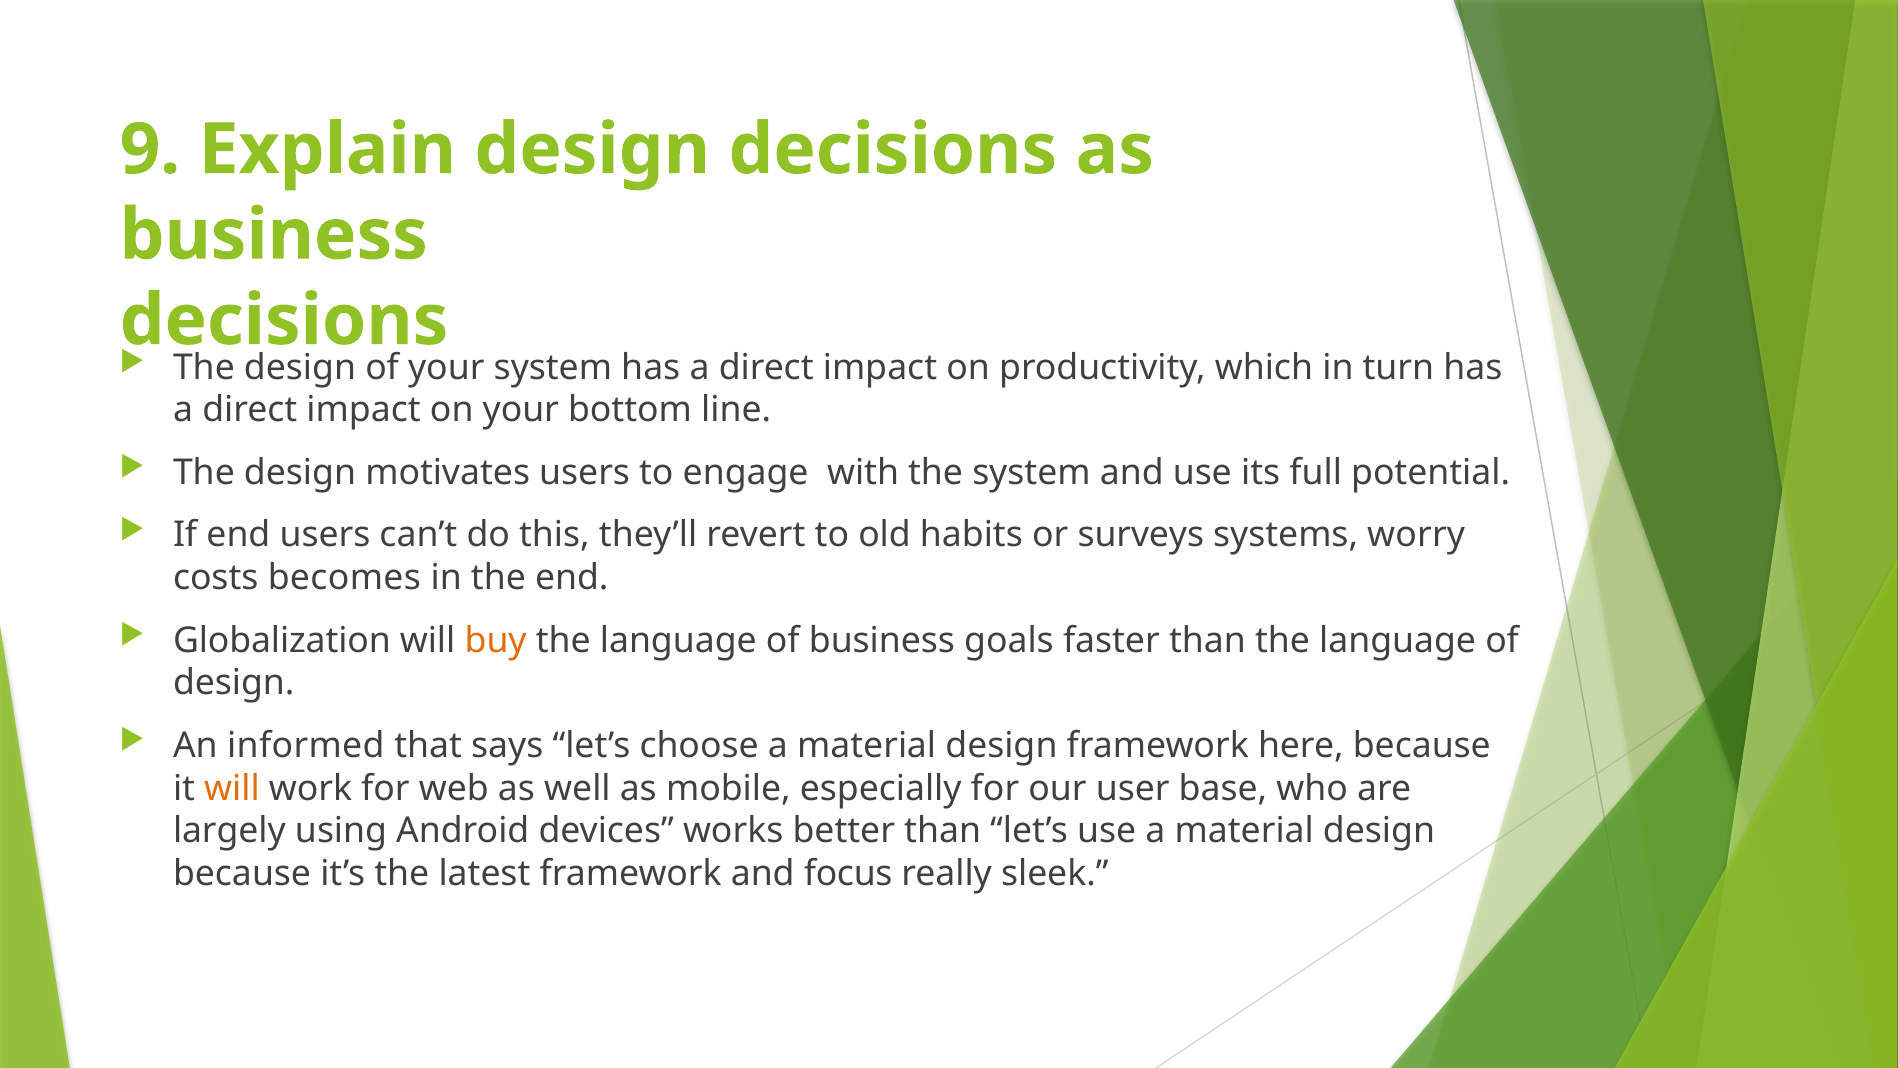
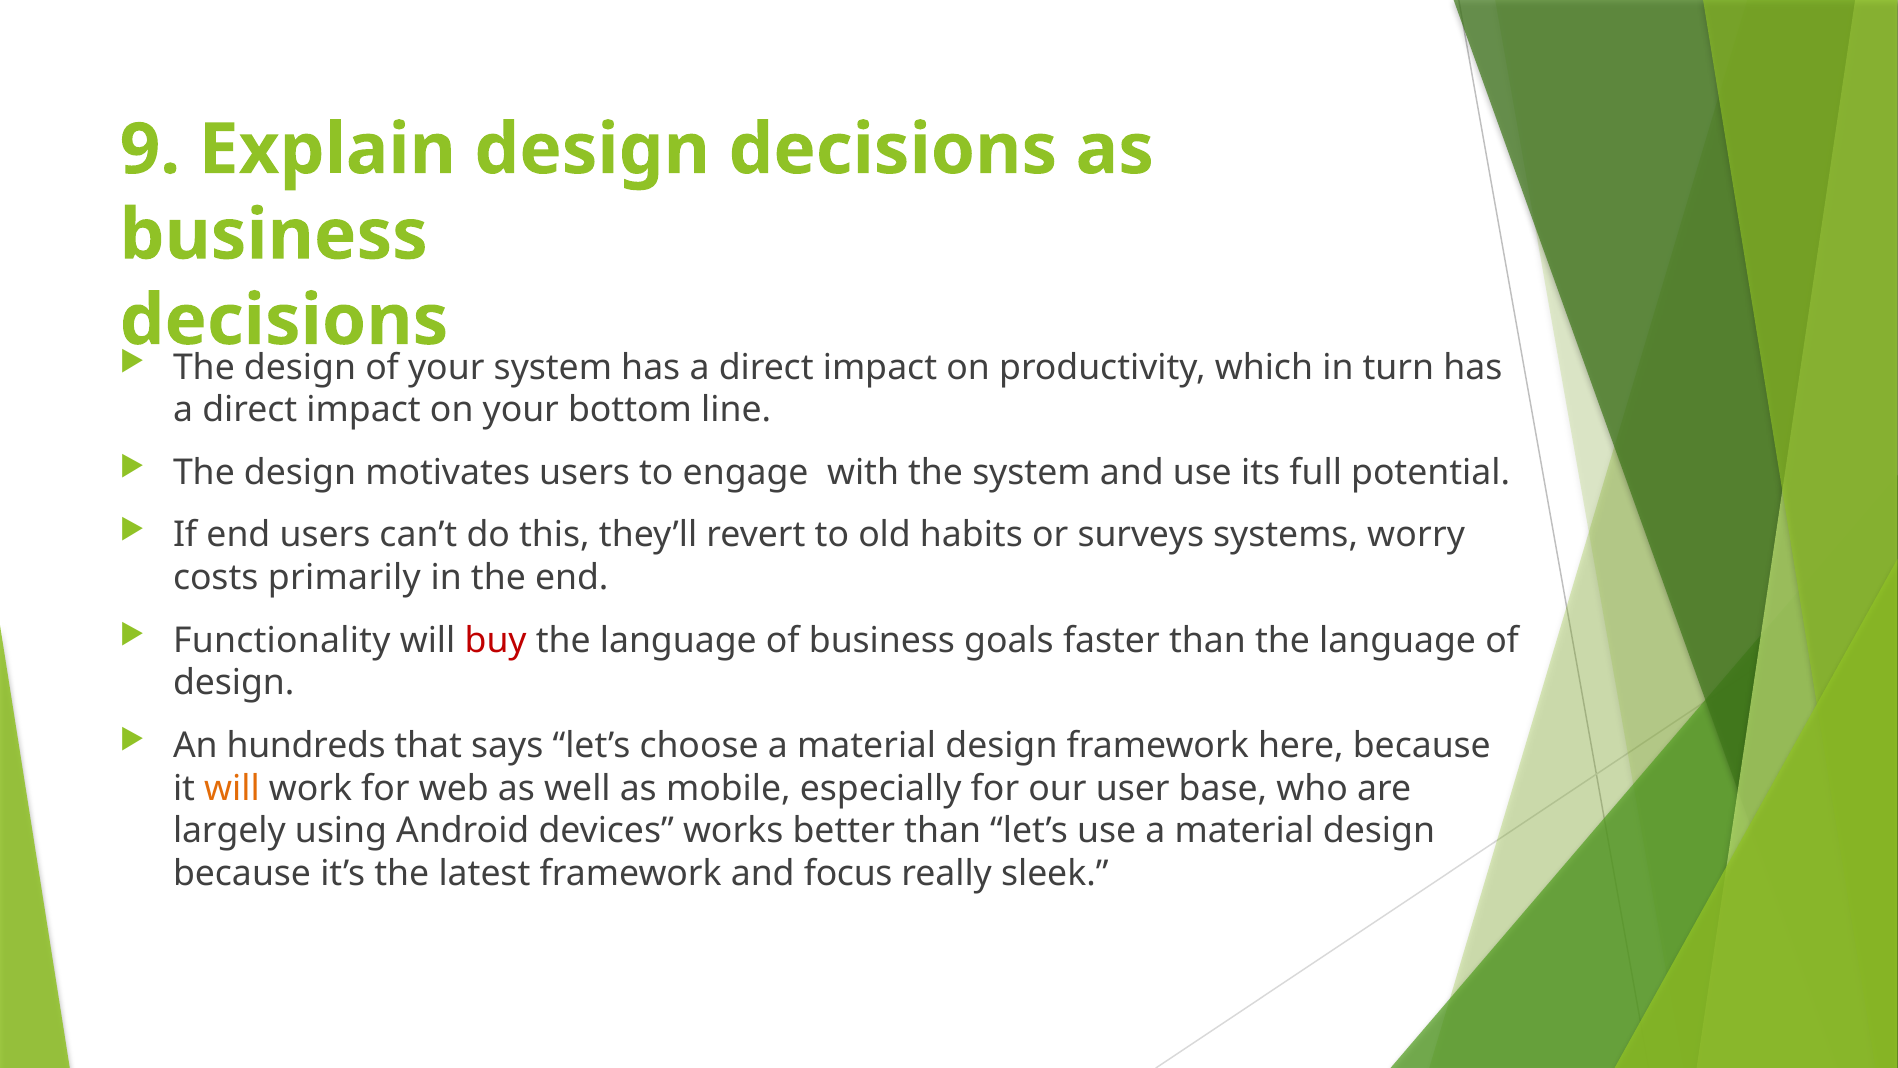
becomes: becomes -> primarily
Globalization: Globalization -> Functionality
buy colour: orange -> red
informed: informed -> hundreds
